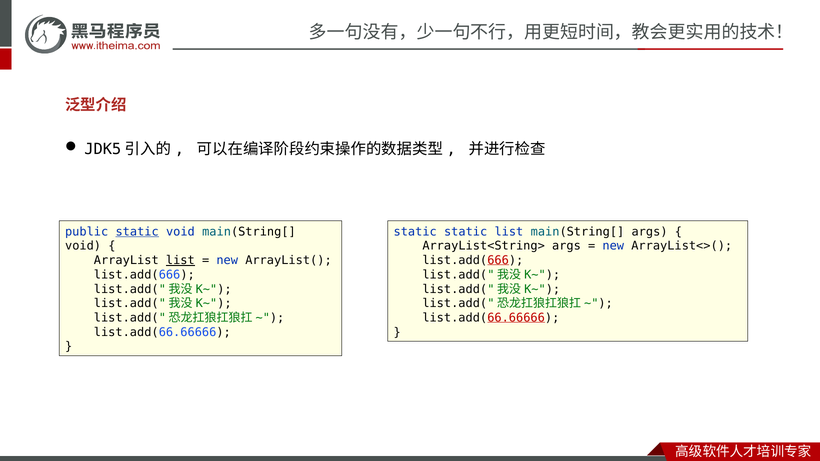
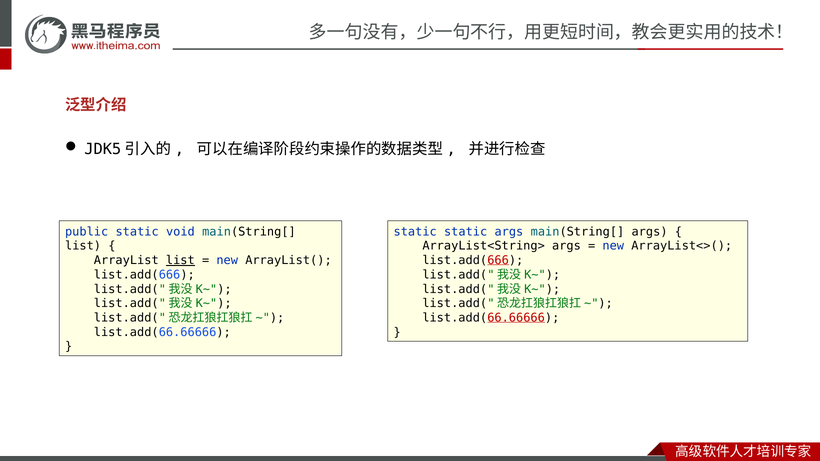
static at (137, 232) underline: present -> none
static list: list -> args
void at (83, 246): void -> list
